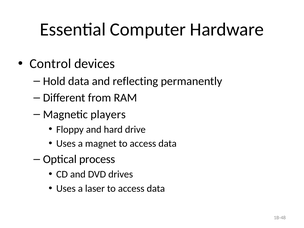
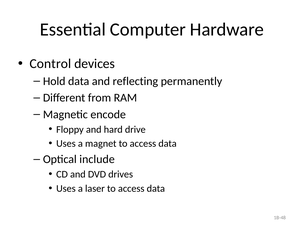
players: players -> encode
process: process -> include
